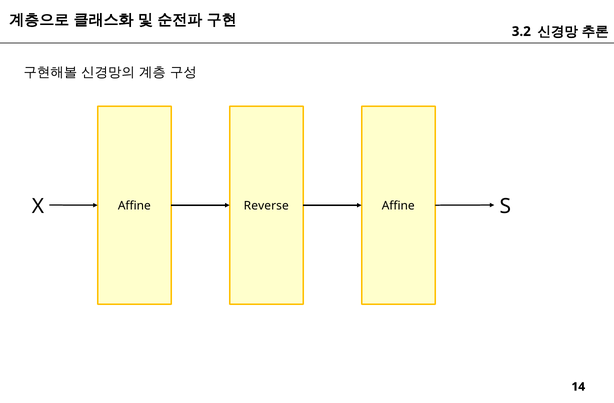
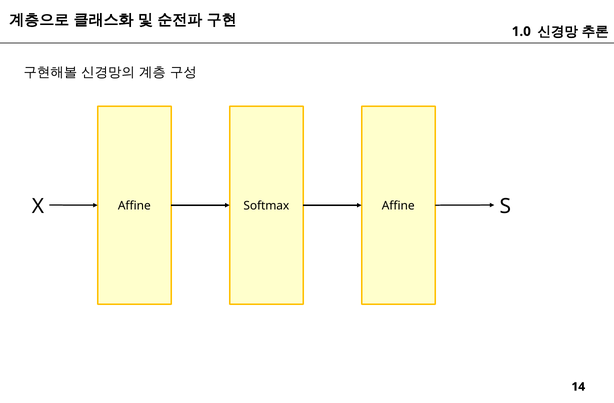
3.2: 3.2 -> 1.0
Reverse: Reverse -> Softmax
